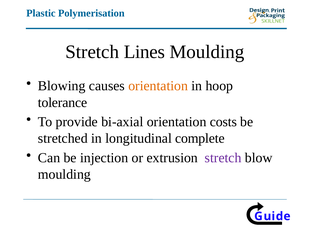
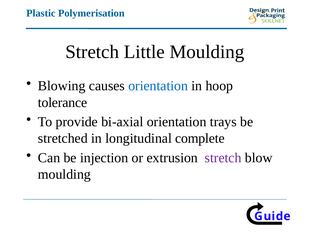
Lines: Lines -> Little
orientation at (158, 86) colour: orange -> blue
costs: costs -> trays
